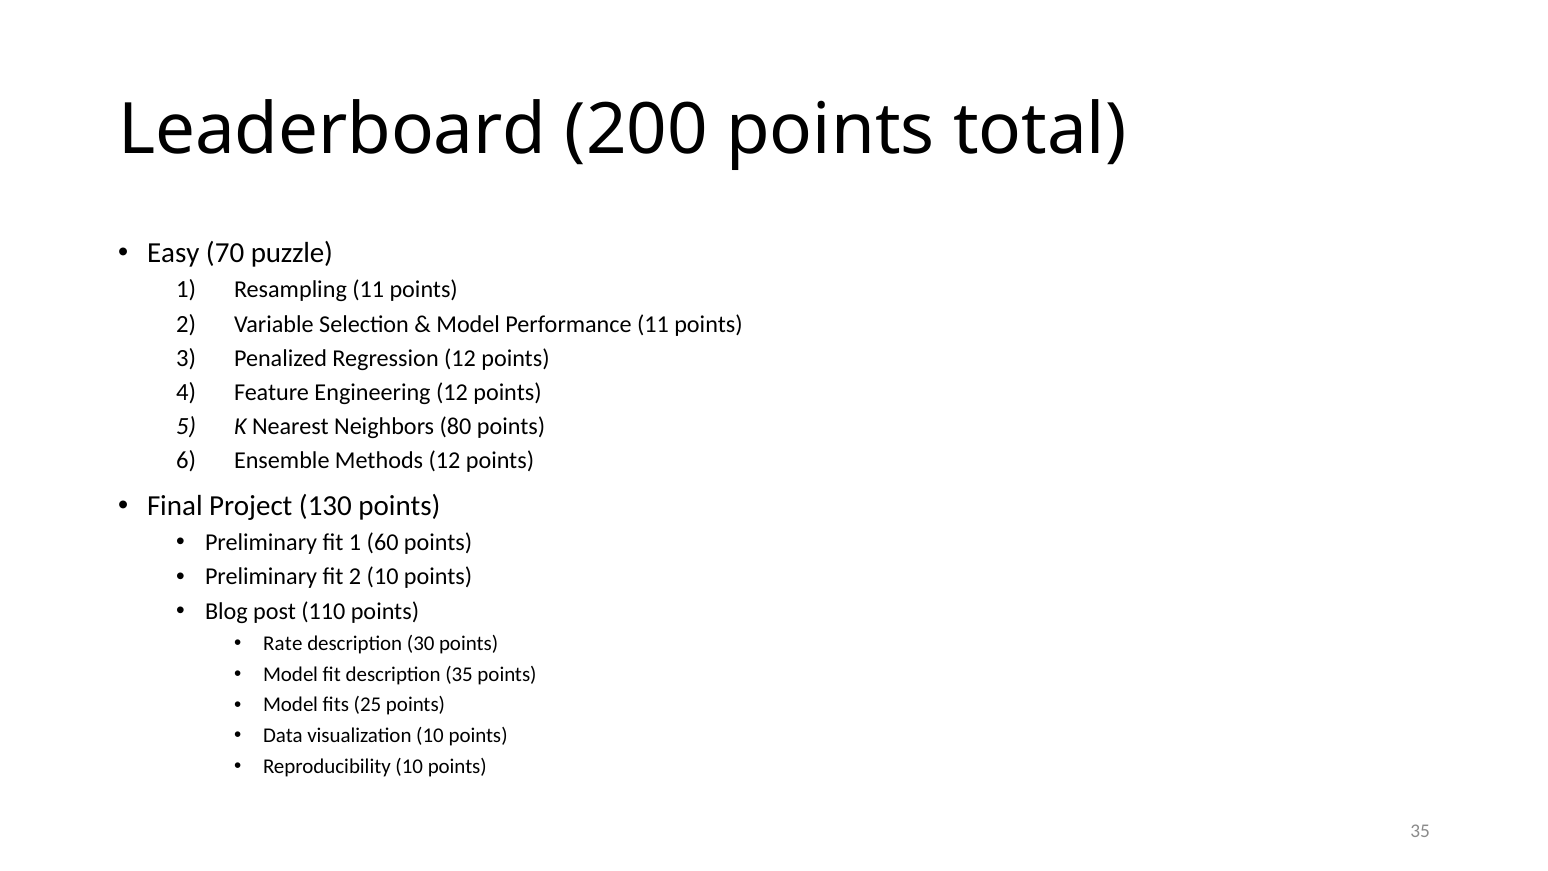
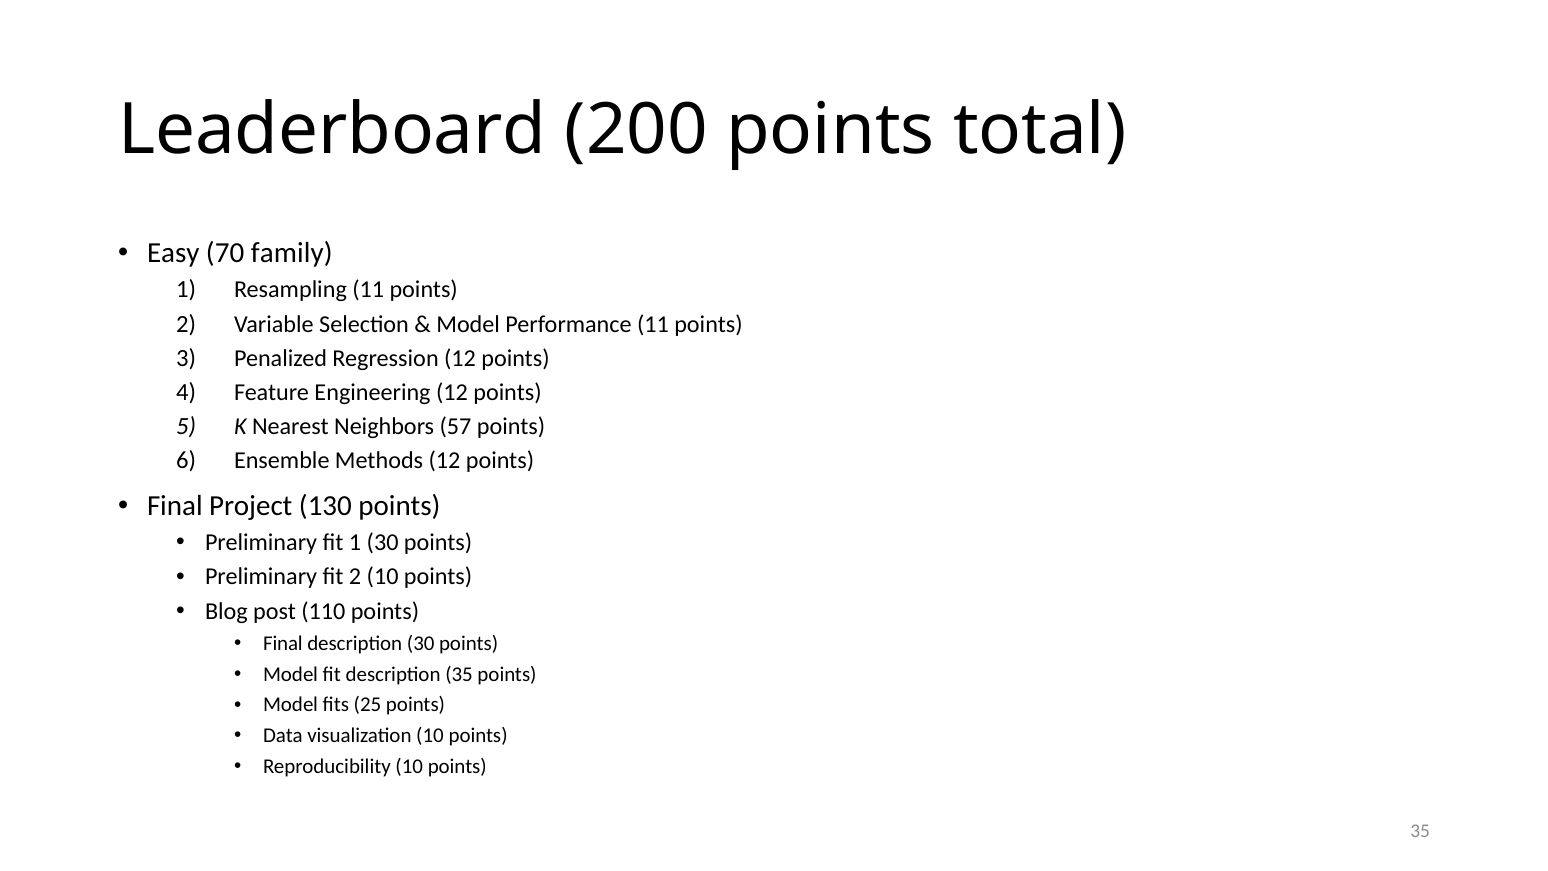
puzzle: puzzle -> family
80: 80 -> 57
1 60: 60 -> 30
Rate at (283, 643): Rate -> Final
